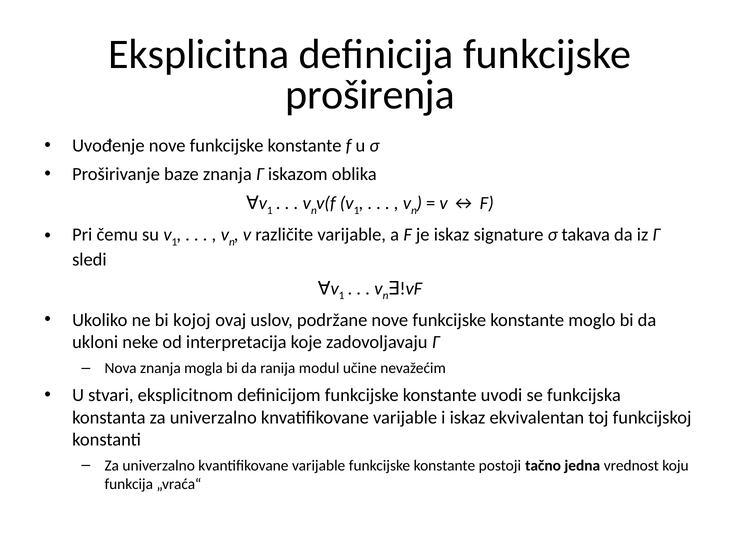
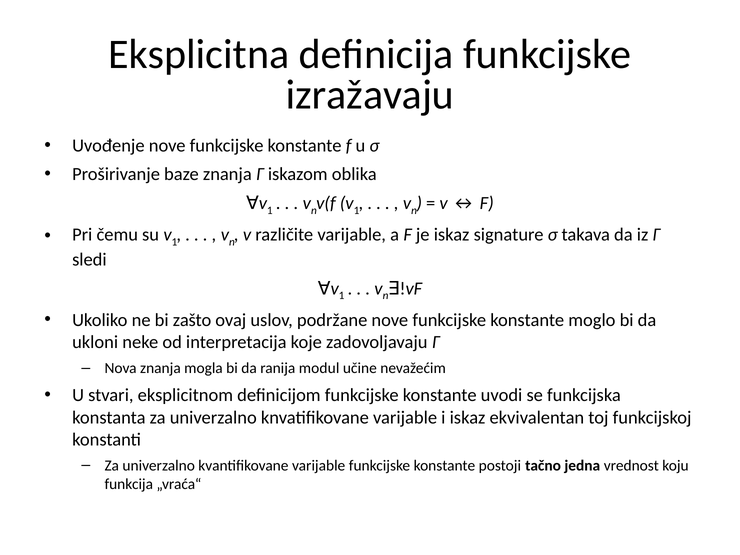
proširenja: proširenja -> izražavaju
kojoj: kojoj -> zašto
